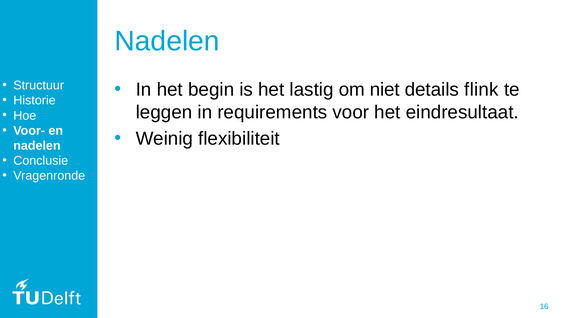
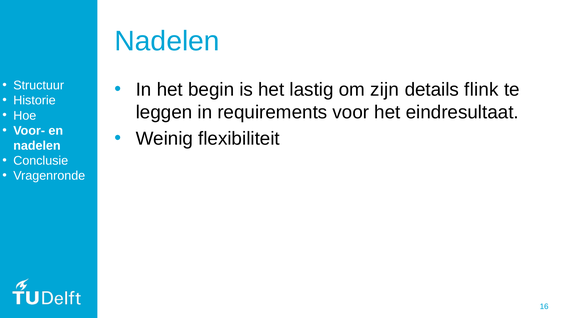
niet: niet -> zijn
